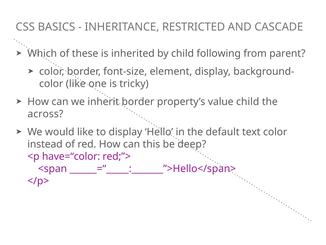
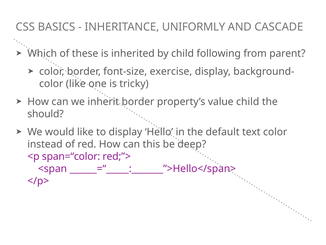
RESTRICTED: RESTRICTED -> UNIFORMLY
element: element -> exercise
across: across -> should
have=“color: have=“color -> span=“color
